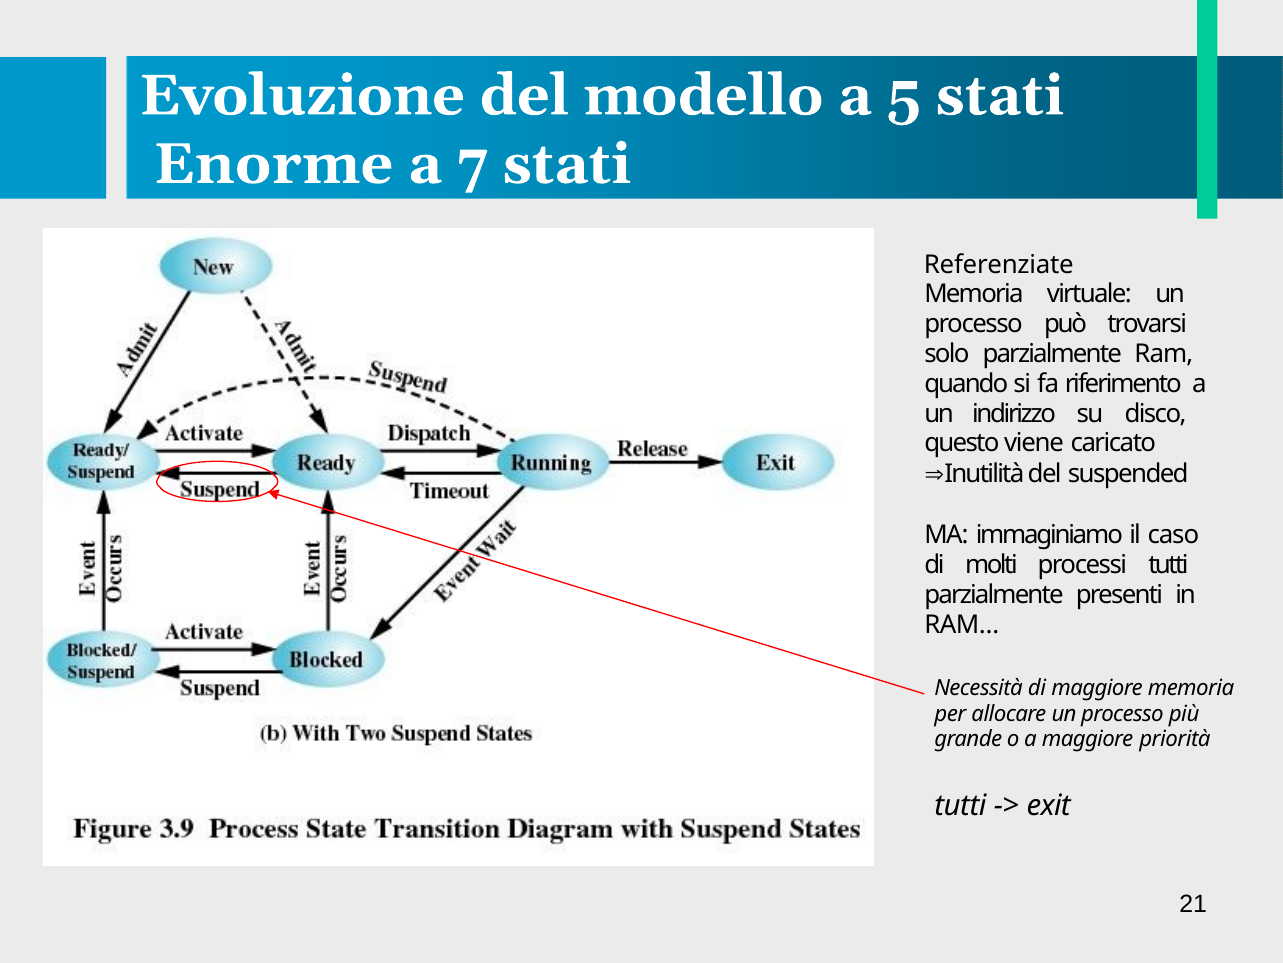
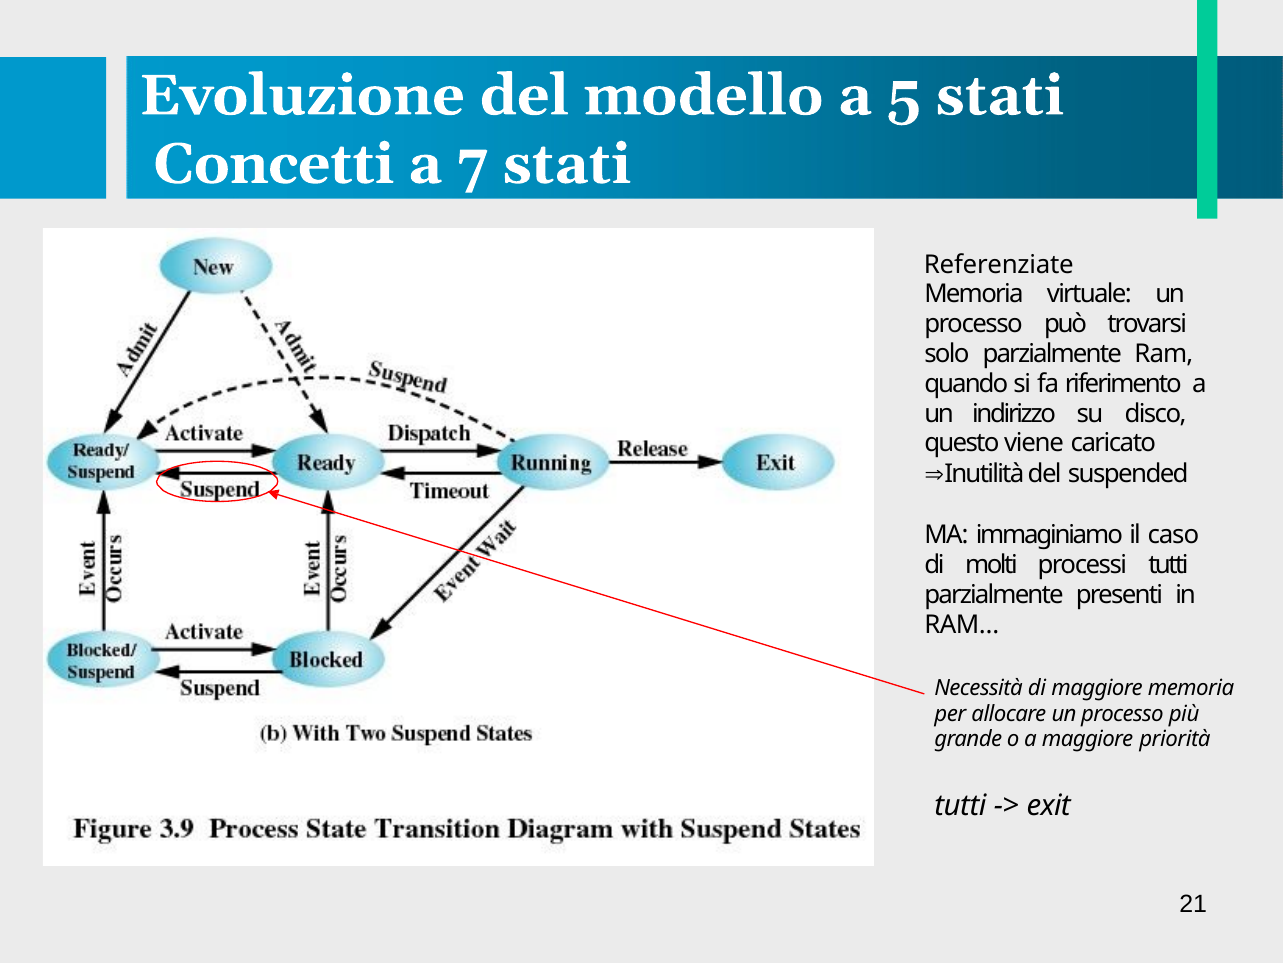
Enorme: Enorme -> Concetti
